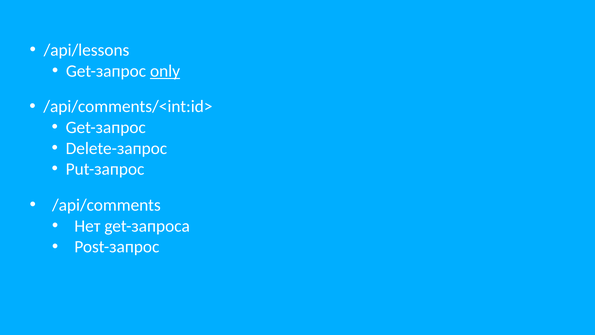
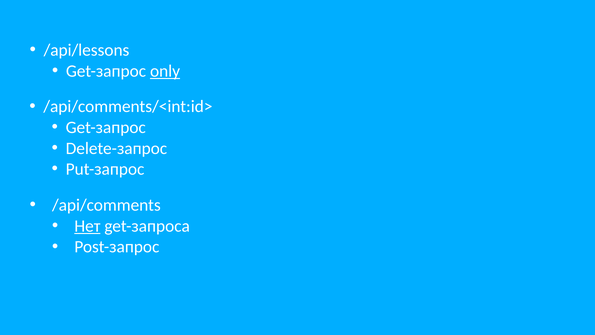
Нет underline: none -> present
